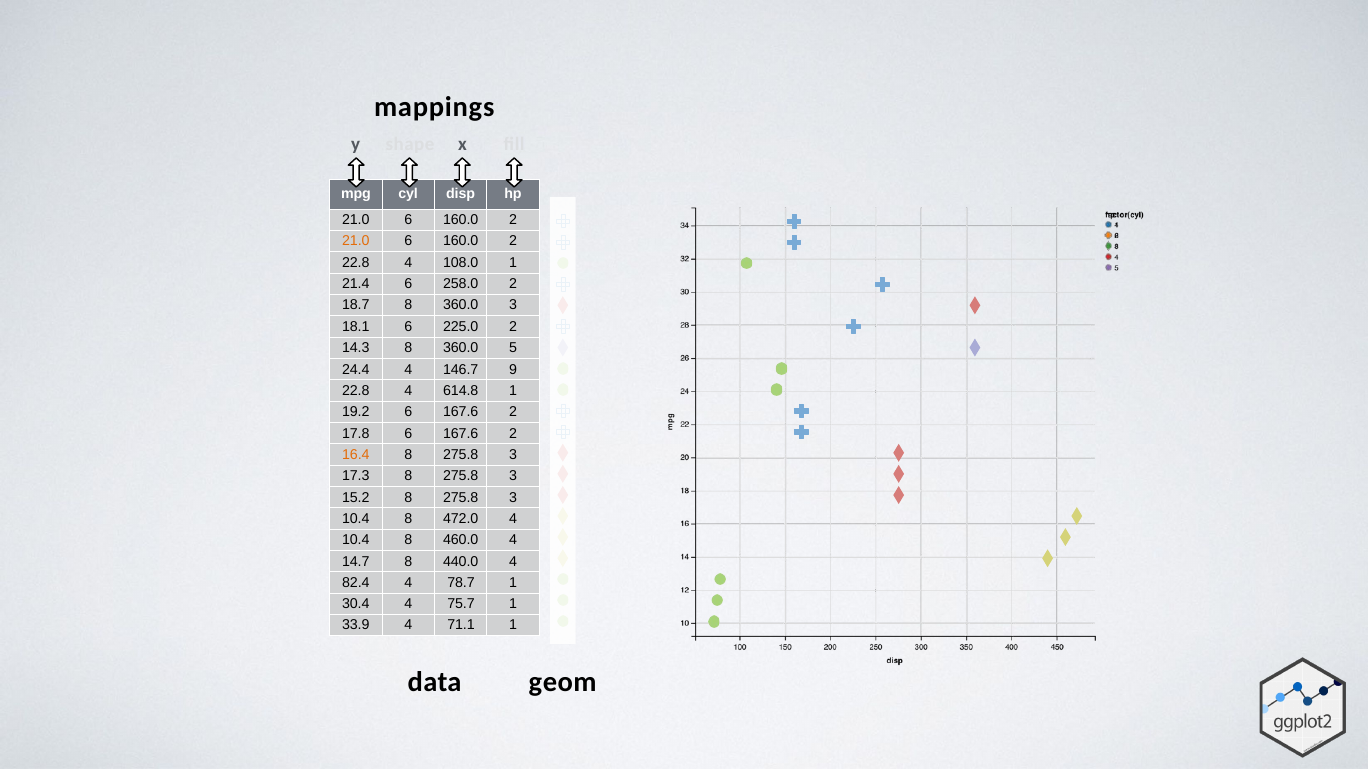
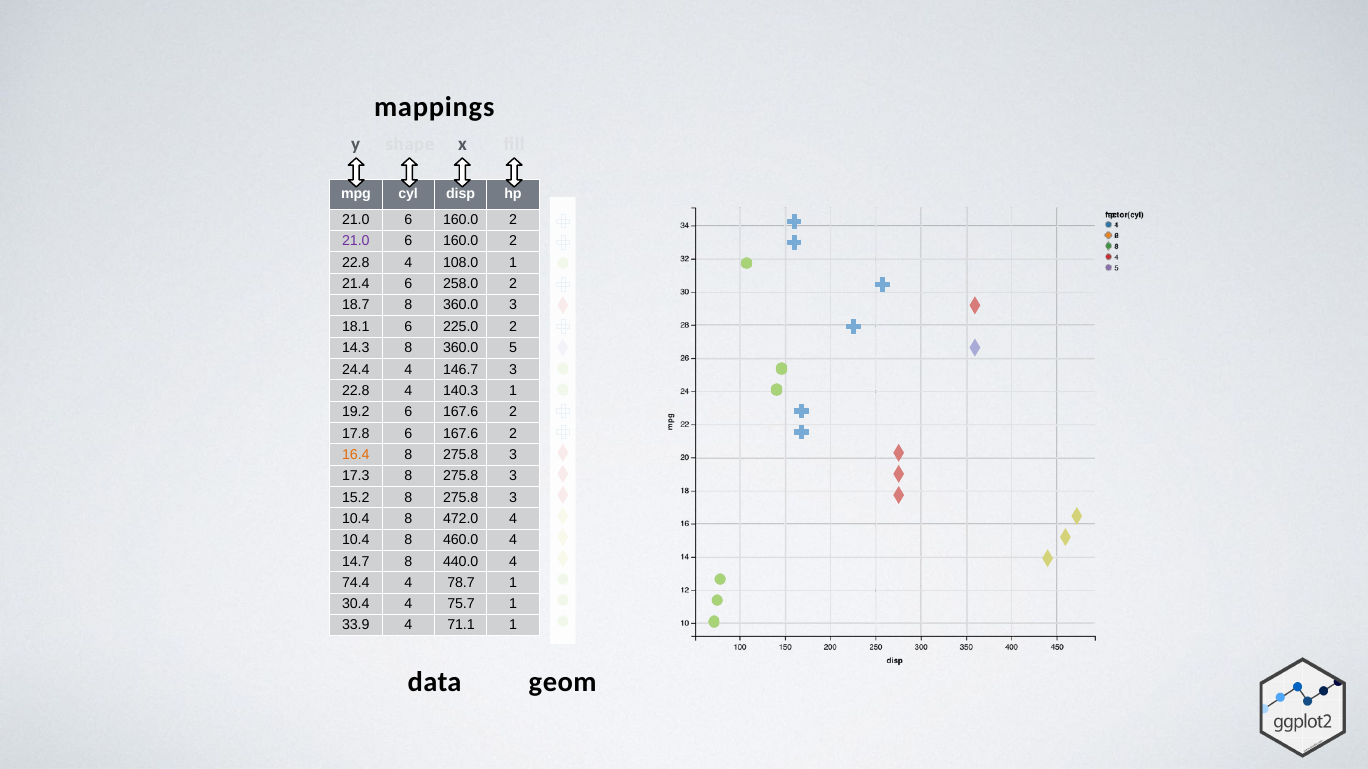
21.0 at (356, 241) colour: orange -> purple
146.7 9: 9 -> 3
614.8: 614.8 -> 140.3
82.4: 82.4 -> 74.4
